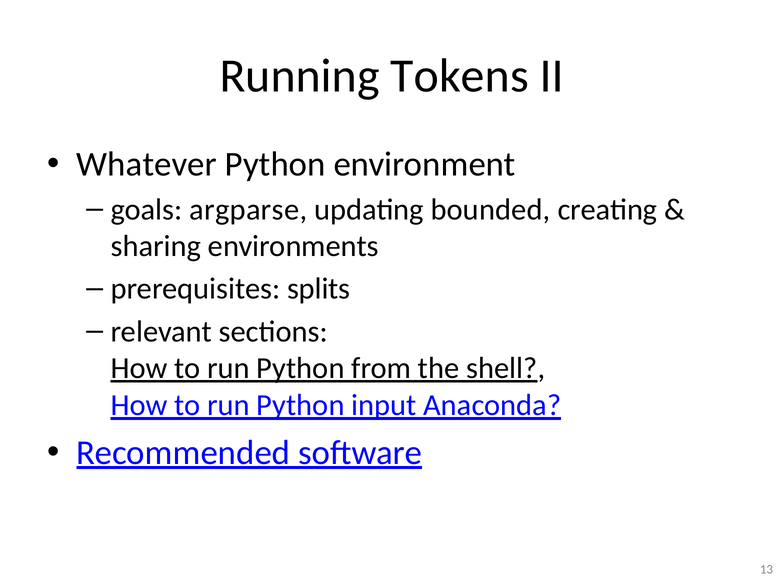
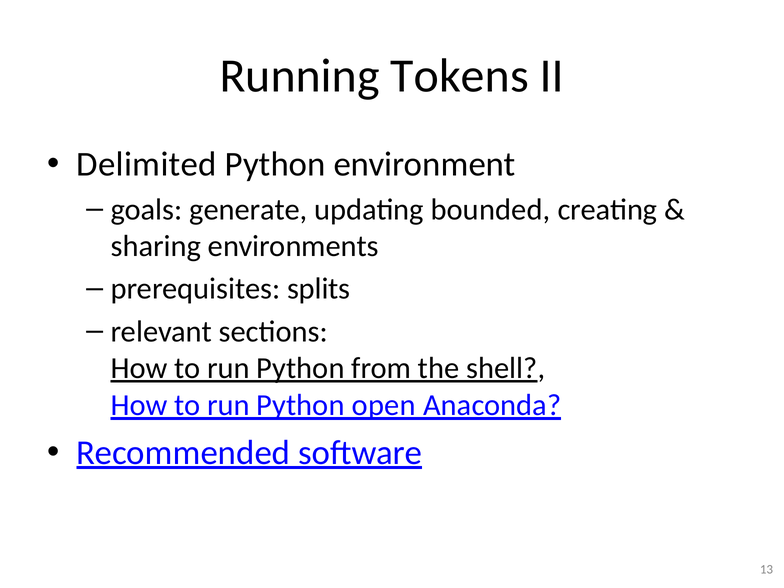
Whatever: Whatever -> Delimited
argparse: argparse -> generate
input: input -> open
